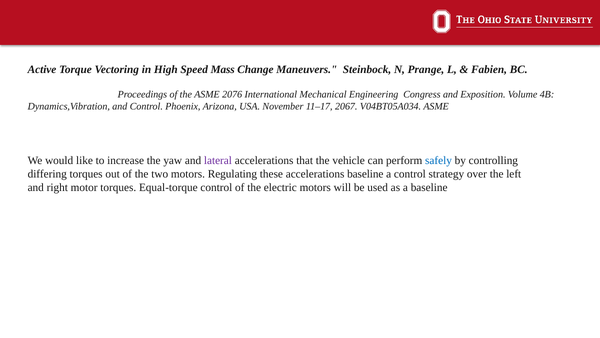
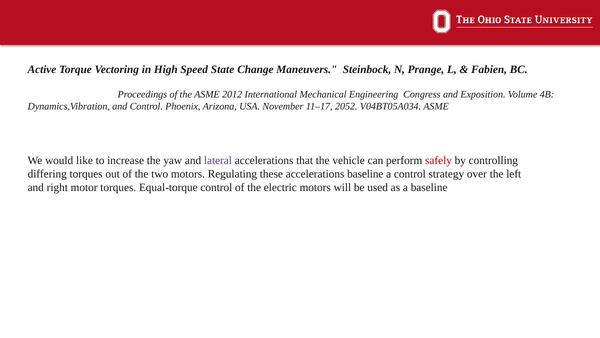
Mass: Mass -> State
2076: 2076 -> 2012
2067: 2067 -> 2052
safely colour: blue -> red
